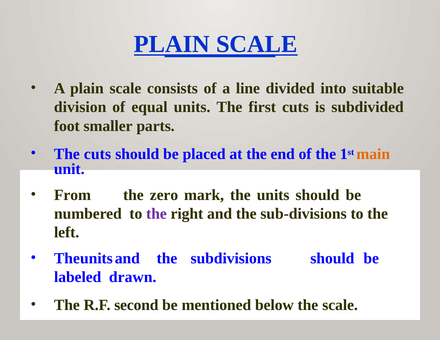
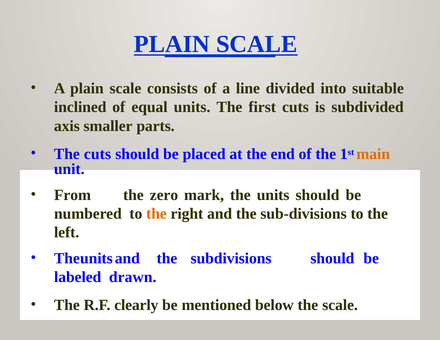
division: division -> inclined
foot: foot -> axis
the at (156, 214) colour: purple -> orange
second: second -> clearly
